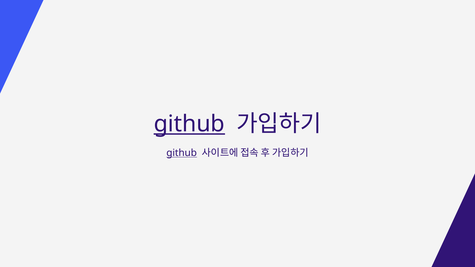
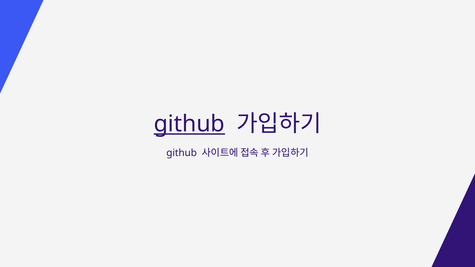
github at (182, 153) underline: present -> none
